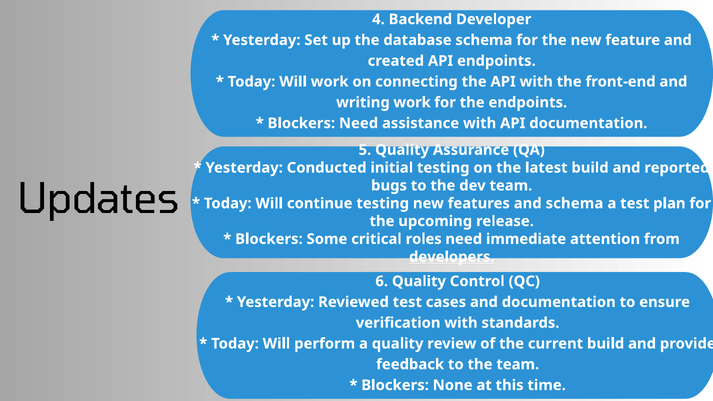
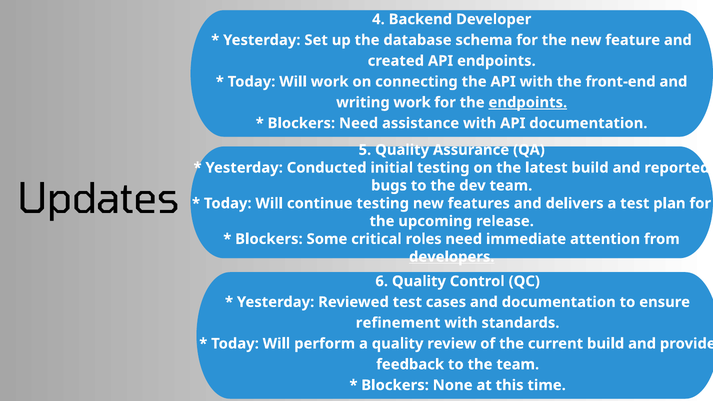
endpoints at (528, 102) underline: none -> present
and schema: schema -> delivers
verification: verification -> refinement
